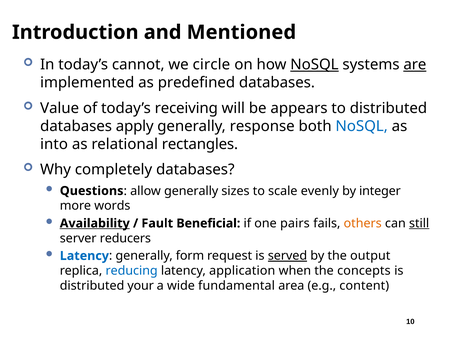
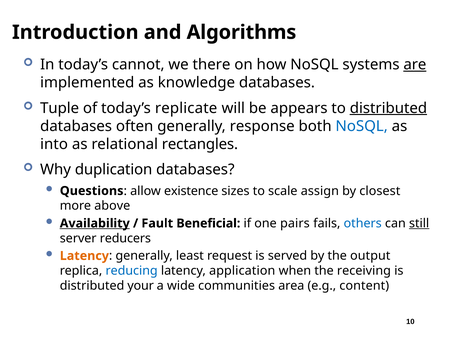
Mentioned: Mentioned -> Algorithms
circle: circle -> there
NoSQL at (314, 65) underline: present -> none
predefined: predefined -> knowledge
Value: Value -> Tuple
receiving: receiving -> replicate
distributed at (388, 108) underline: none -> present
apply: apply -> often
completely: completely -> duplication
allow generally: generally -> existence
evenly: evenly -> assign
integer: integer -> closest
words: words -> above
others colour: orange -> blue
Latency at (84, 256) colour: blue -> orange
form: form -> least
served underline: present -> none
concepts: concepts -> receiving
fundamental: fundamental -> communities
